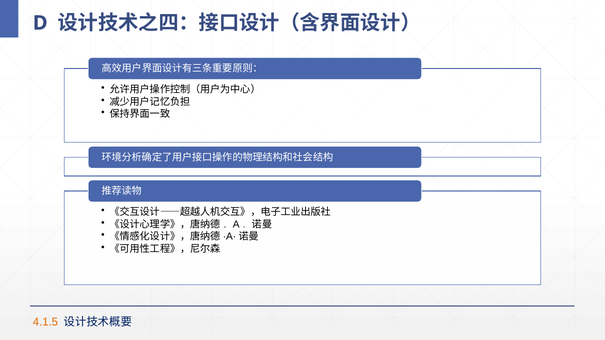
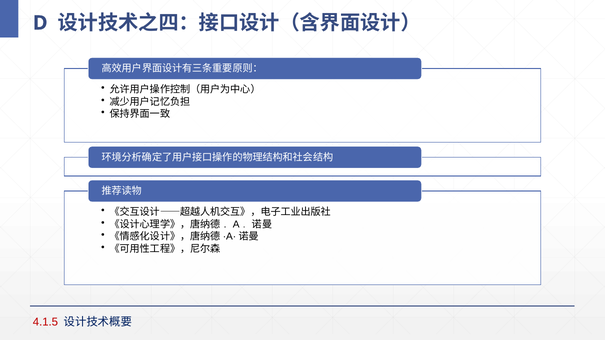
4.1.5 colour: orange -> red
